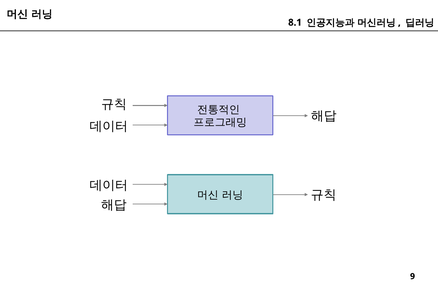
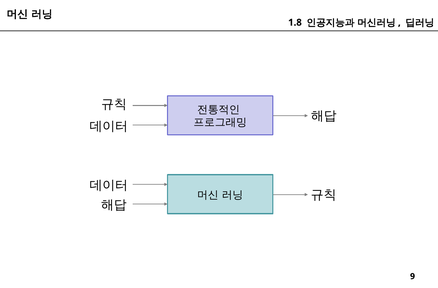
8.1: 8.1 -> 1.8
